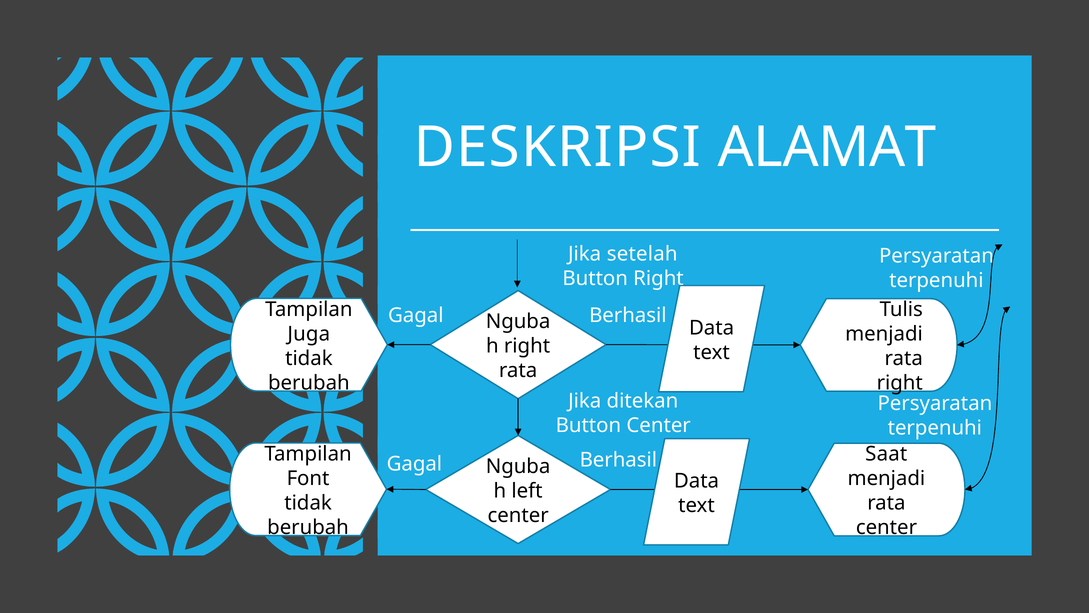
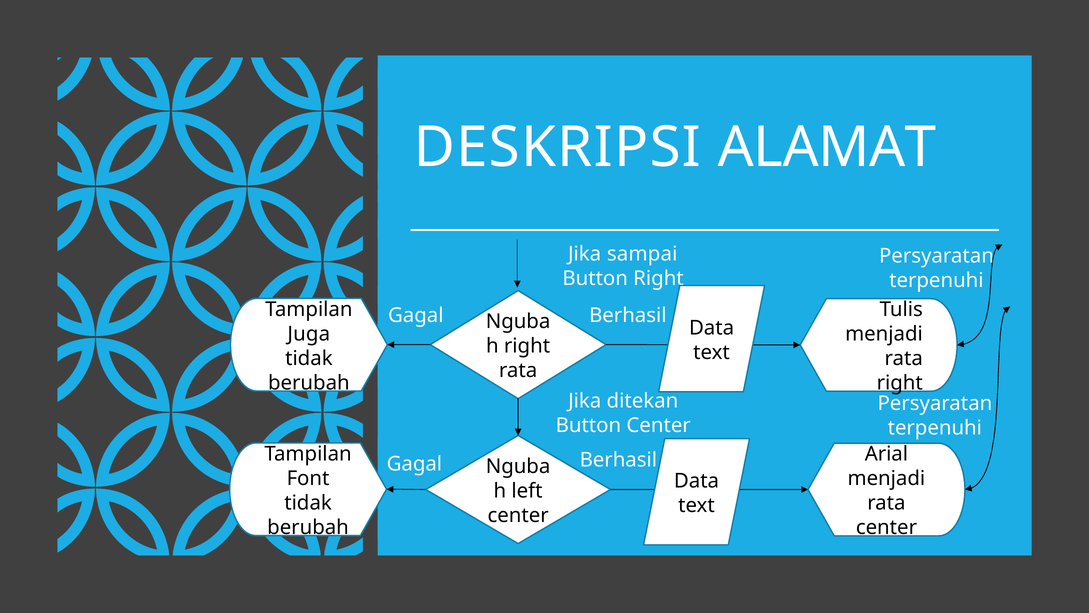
setelah: setelah -> sampai
Saat: Saat -> Arial
